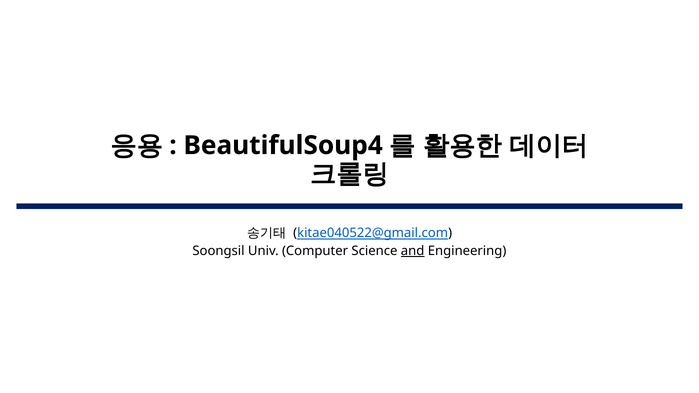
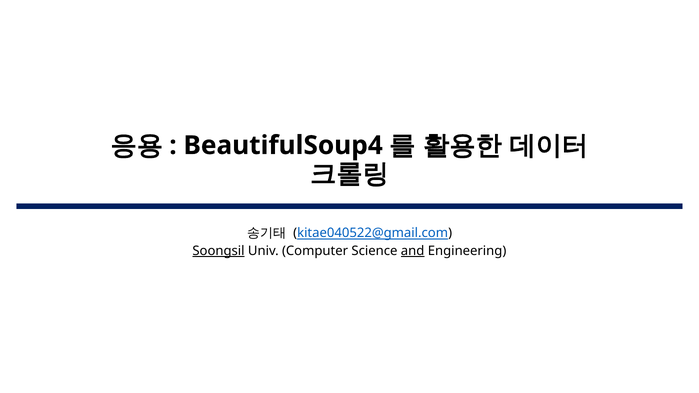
Soongsil underline: none -> present
